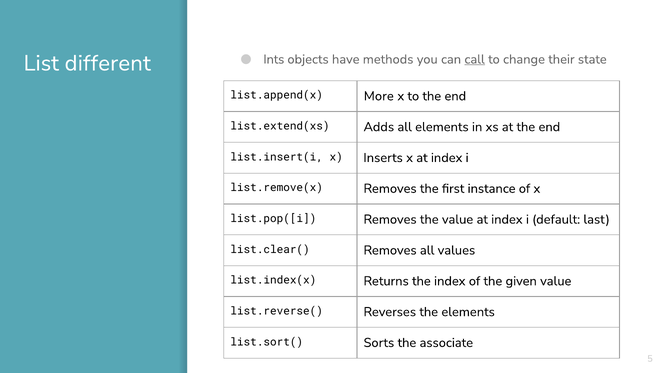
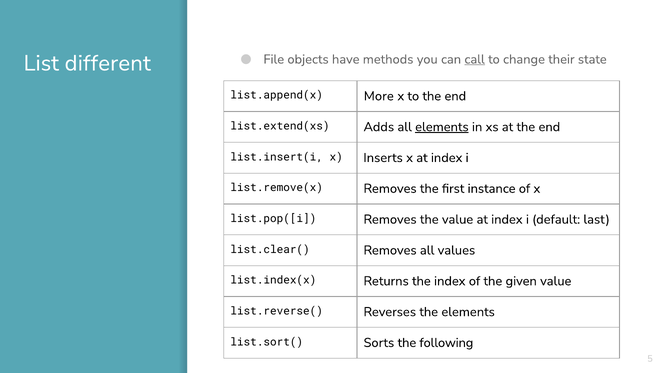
Ints: Ints -> File
elements at (442, 127) underline: none -> present
associate: associate -> following
